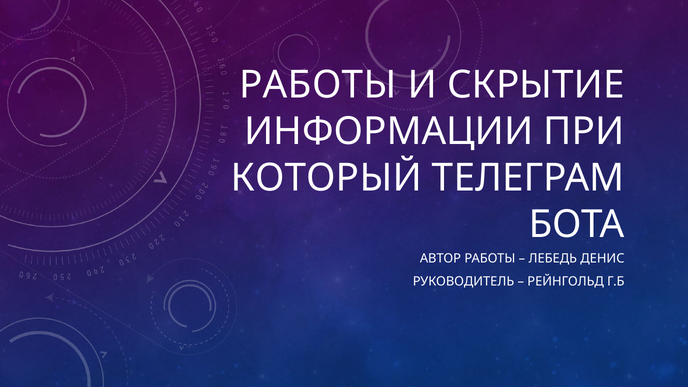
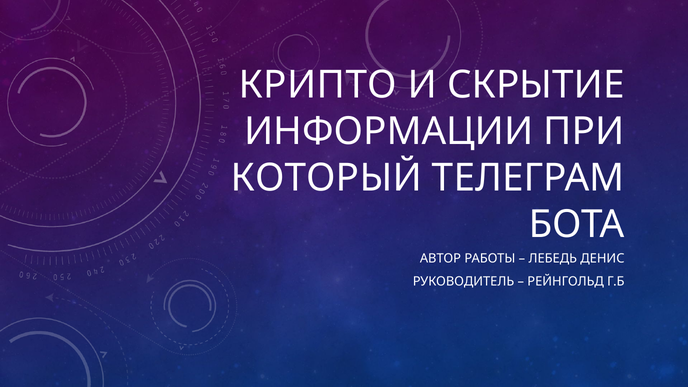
РАБОТЫ at (318, 85): РАБОТЫ -> КРИПТО
